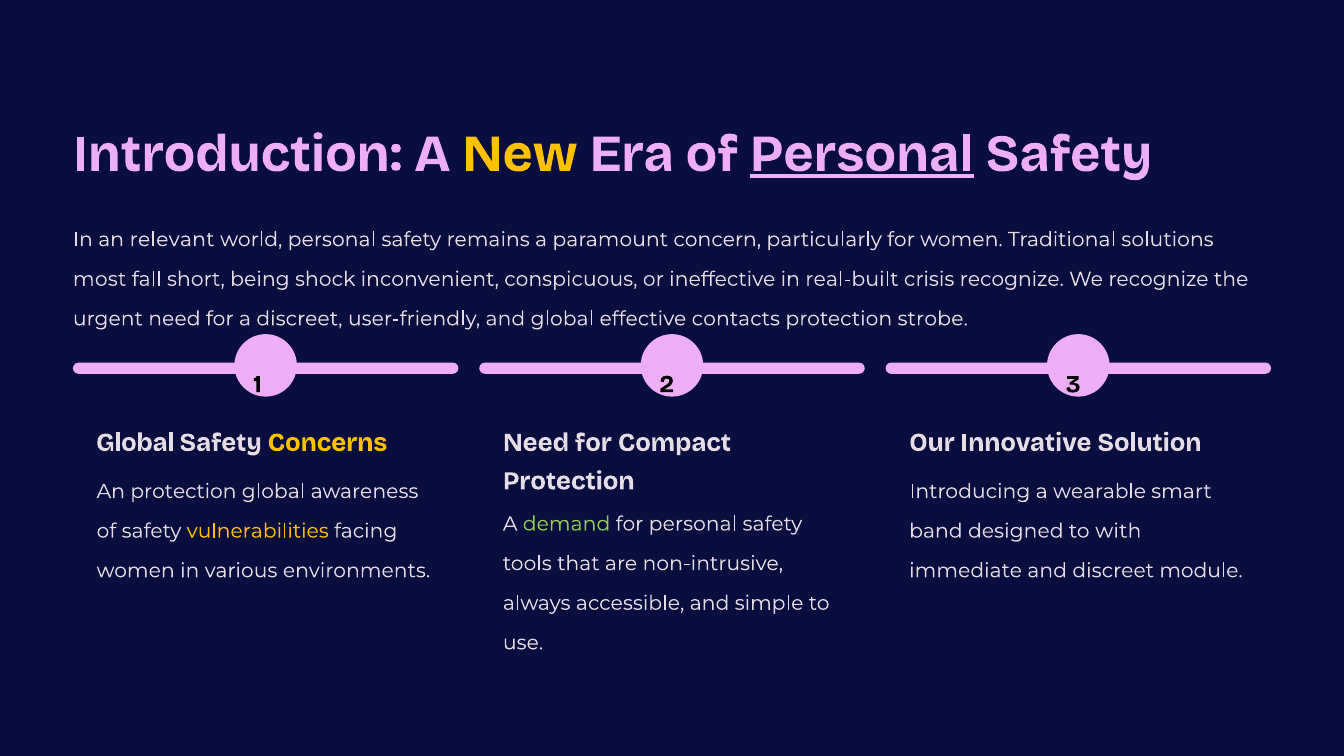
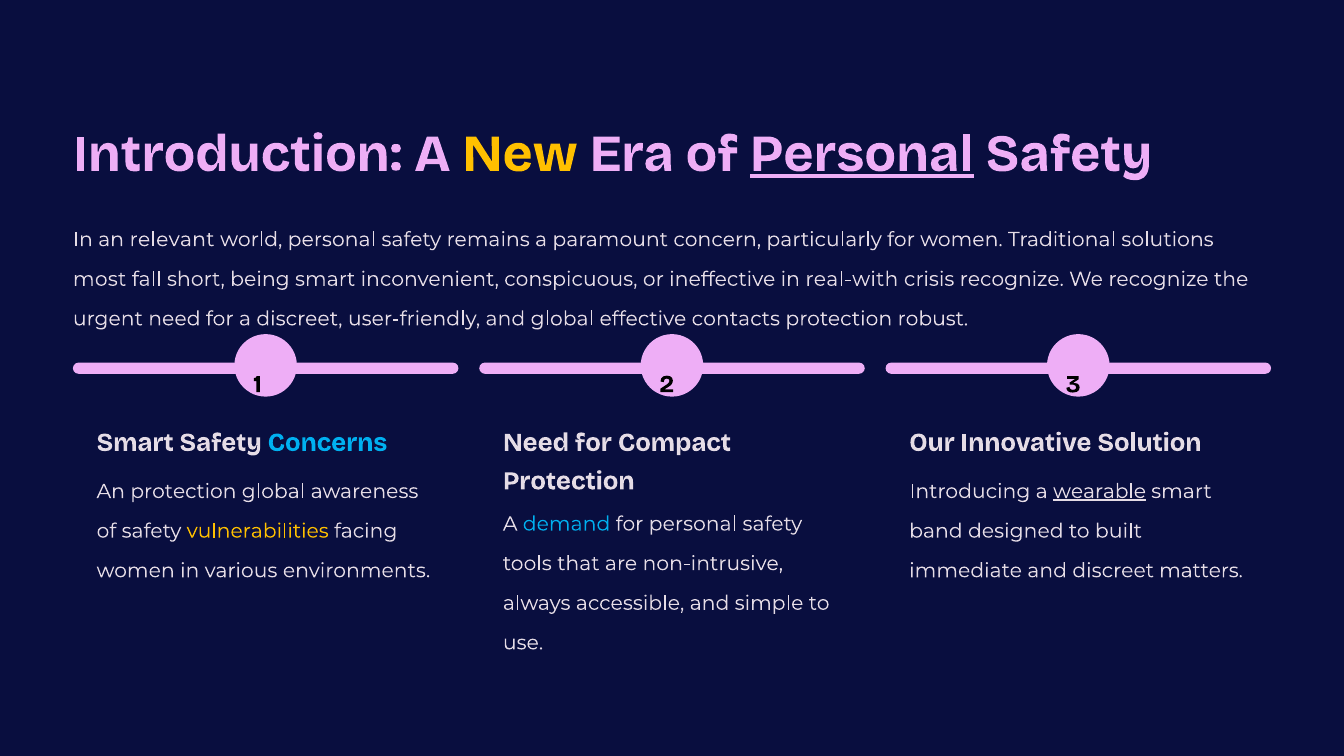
being shock: shock -> smart
real-built: real-built -> real-with
strobe: strobe -> robust
Global at (135, 442): Global -> Smart
Concerns colour: yellow -> light blue
wearable underline: none -> present
demand colour: light green -> light blue
with: with -> built
module: module -> matters
